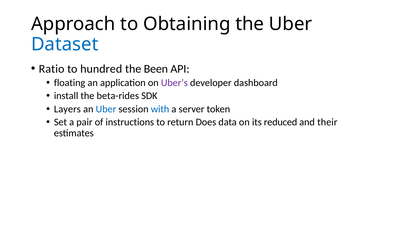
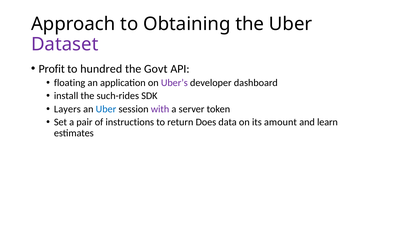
Dataset colour: blue -> purple
Ratio: Ratio -> Profit
Been: Been -> Govt
beta-rides: beta-rides -> such-rides
with colour: blue -> purple
reduced: reduced -> amount
their: their -> learn
